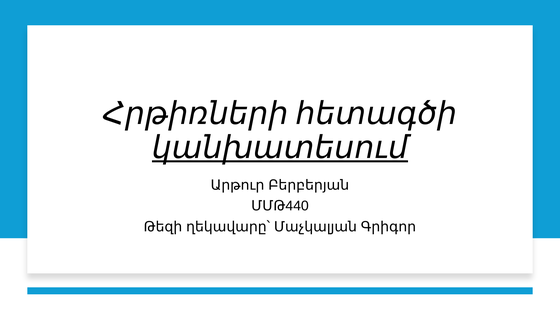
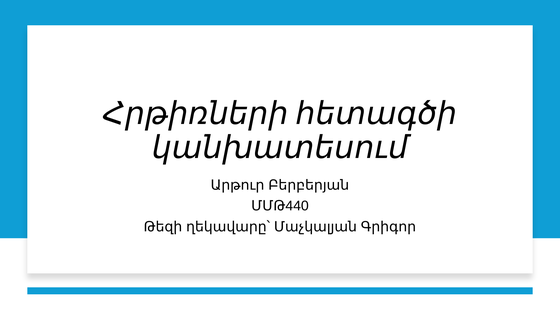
կանխատեսում underline: present -> none
